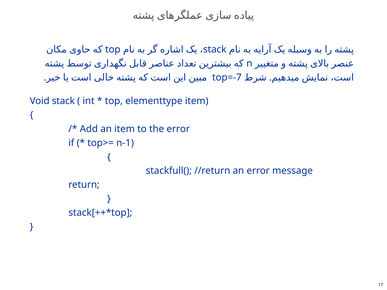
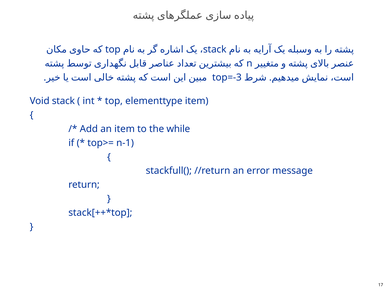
top=-7: top=-7 -> top=-3
the error: error -> while
